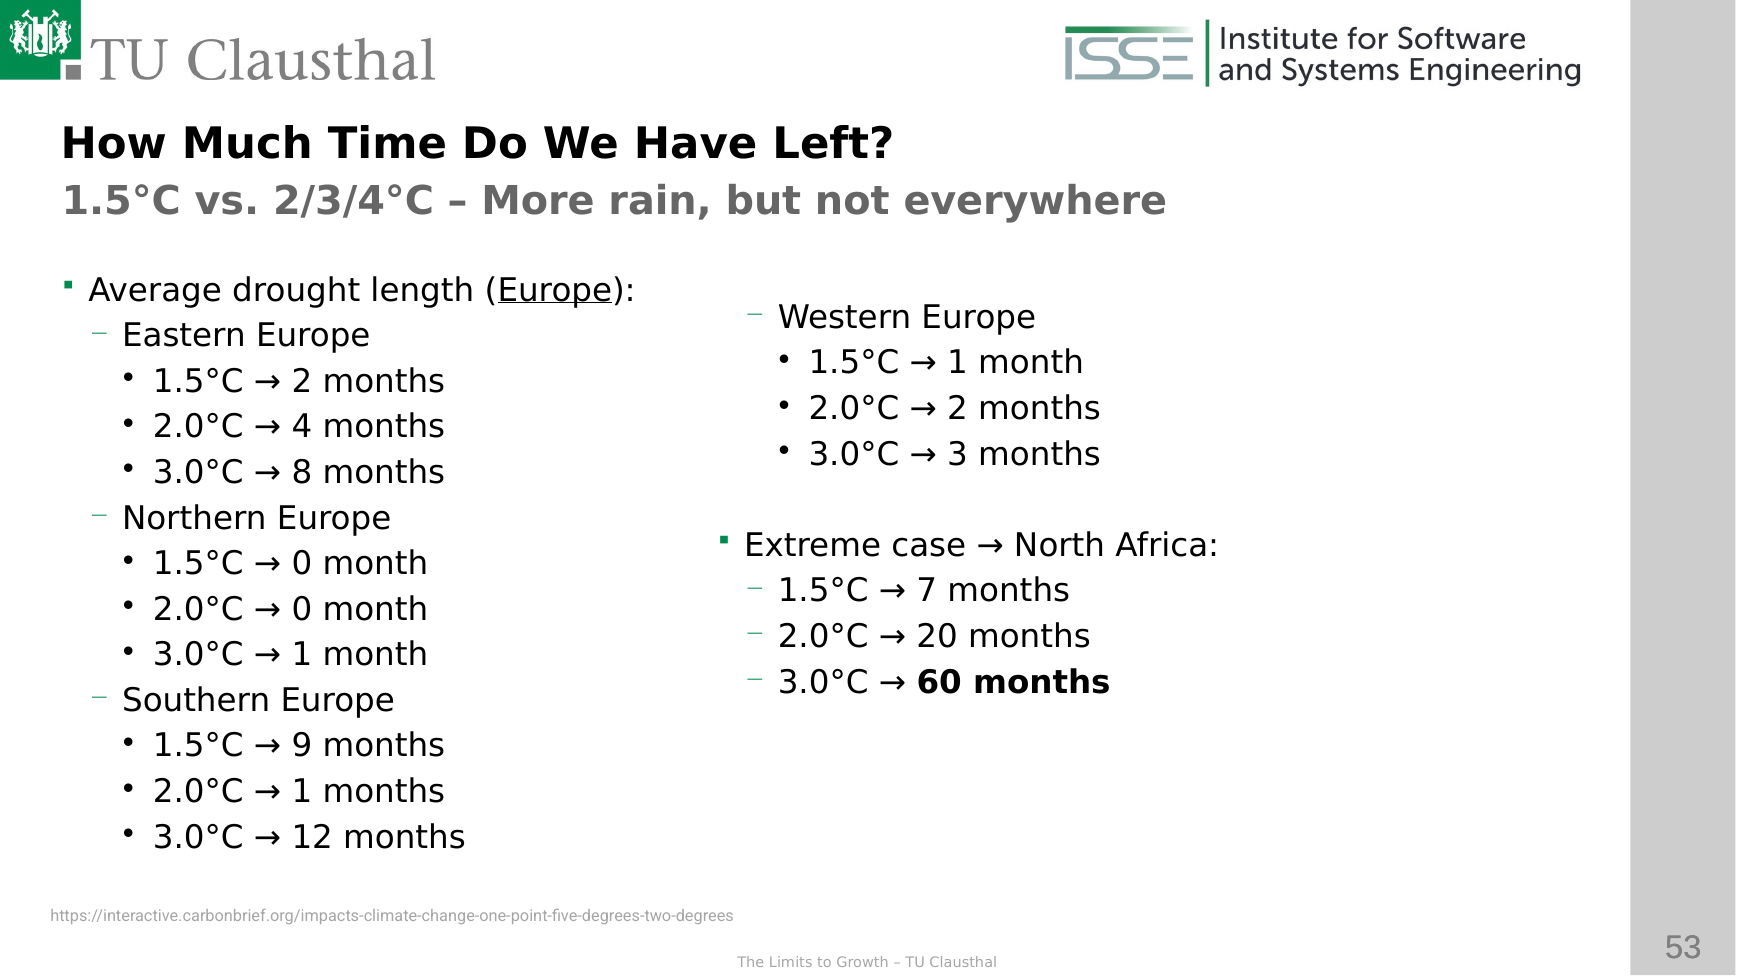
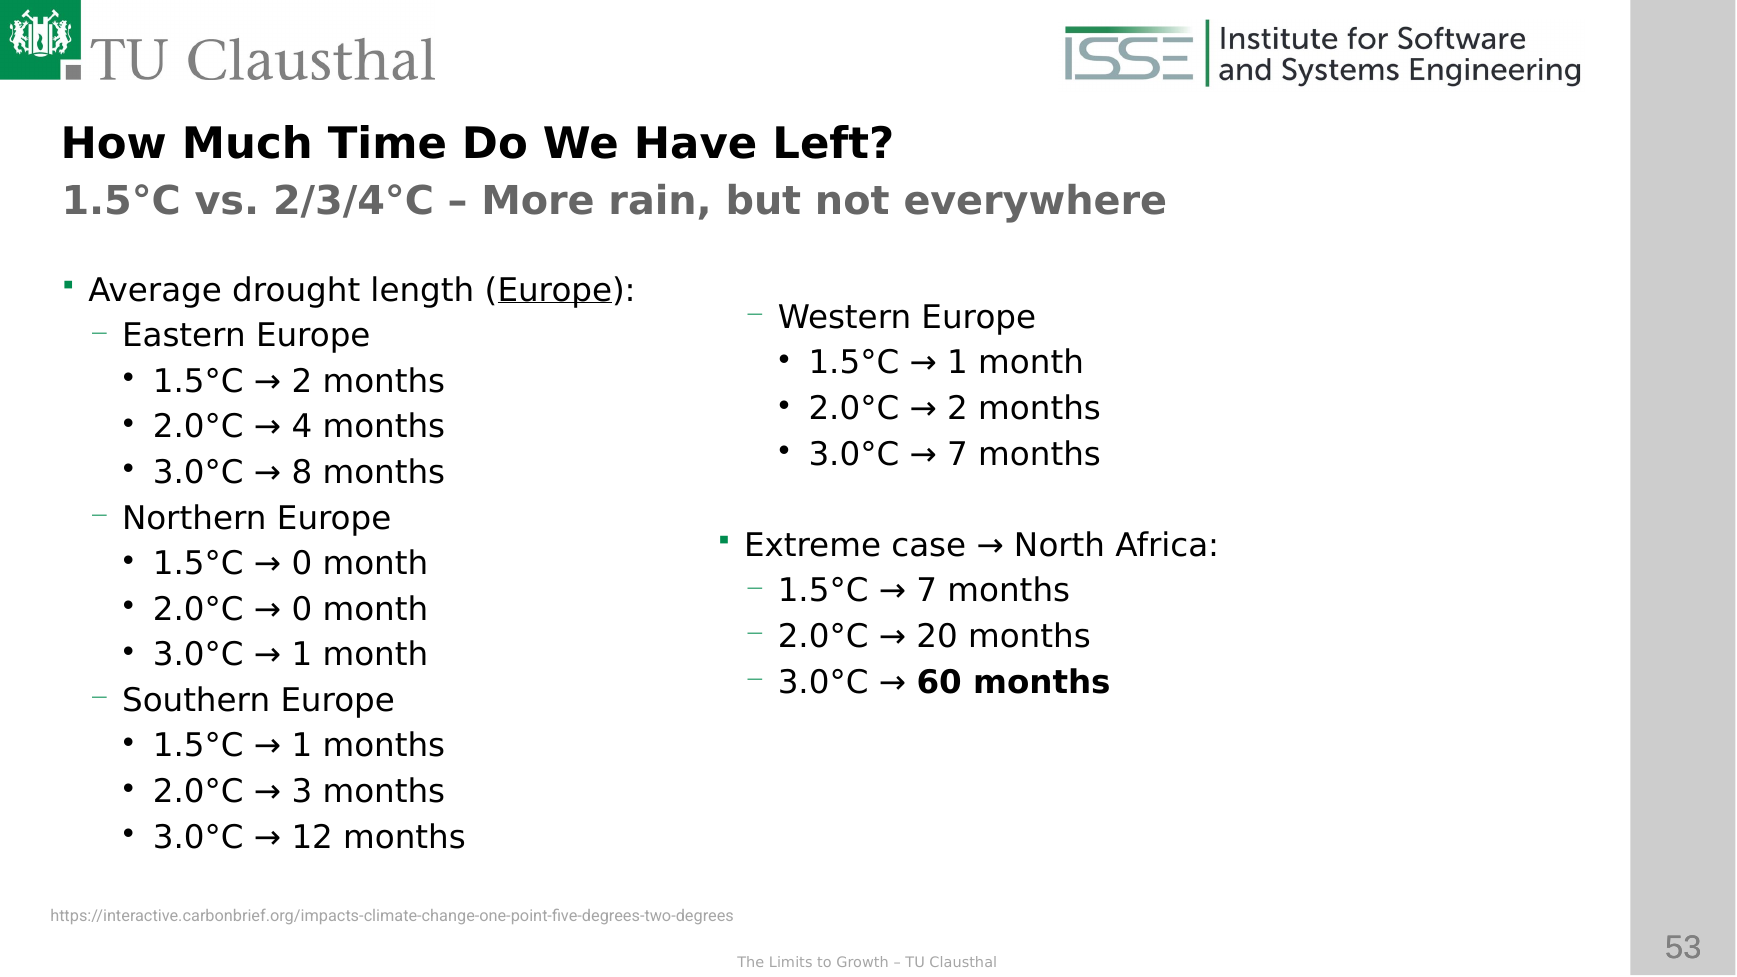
3 at (958, 454): 3 -> 7
9 at (302, 746): 9 -> 1
1 at (302, 792): 1 -> 3
